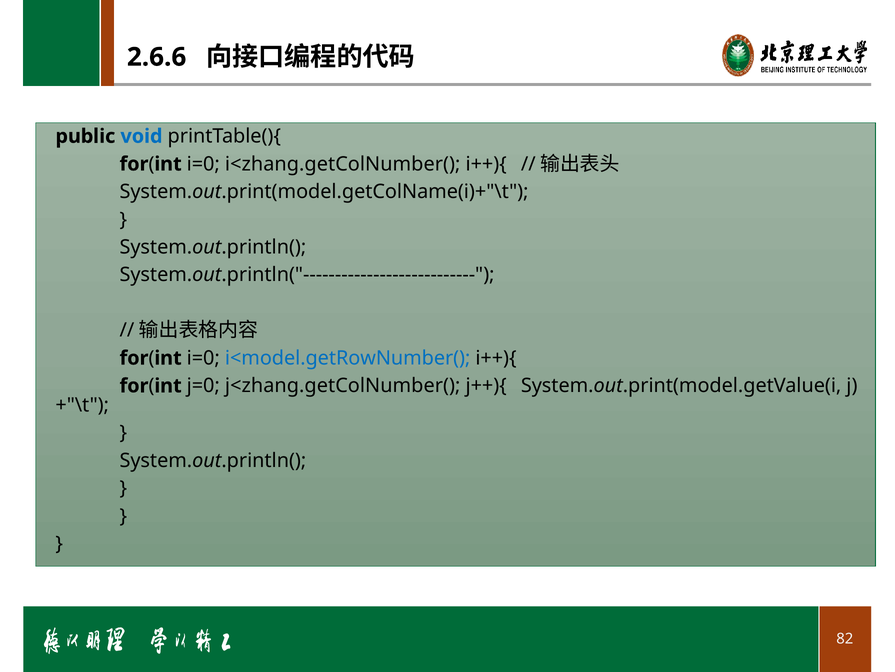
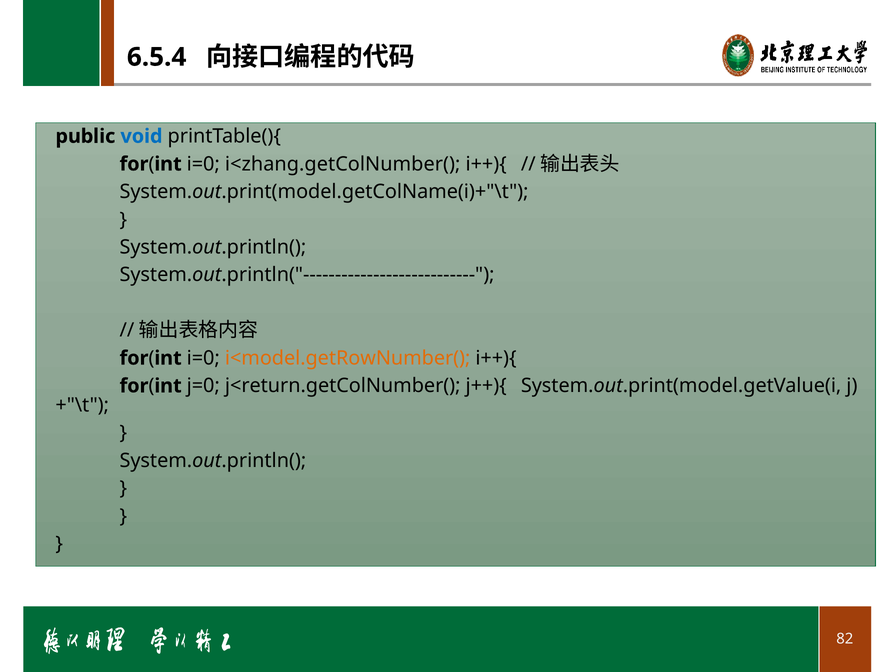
2.6.6: 2.6.6 -> 6.5.4
i<model.getRowNumber( colour: blue -> orange
j<zhang.getColNumber(: j<zhang.getColNumber( -> j<return.getColNumber(
